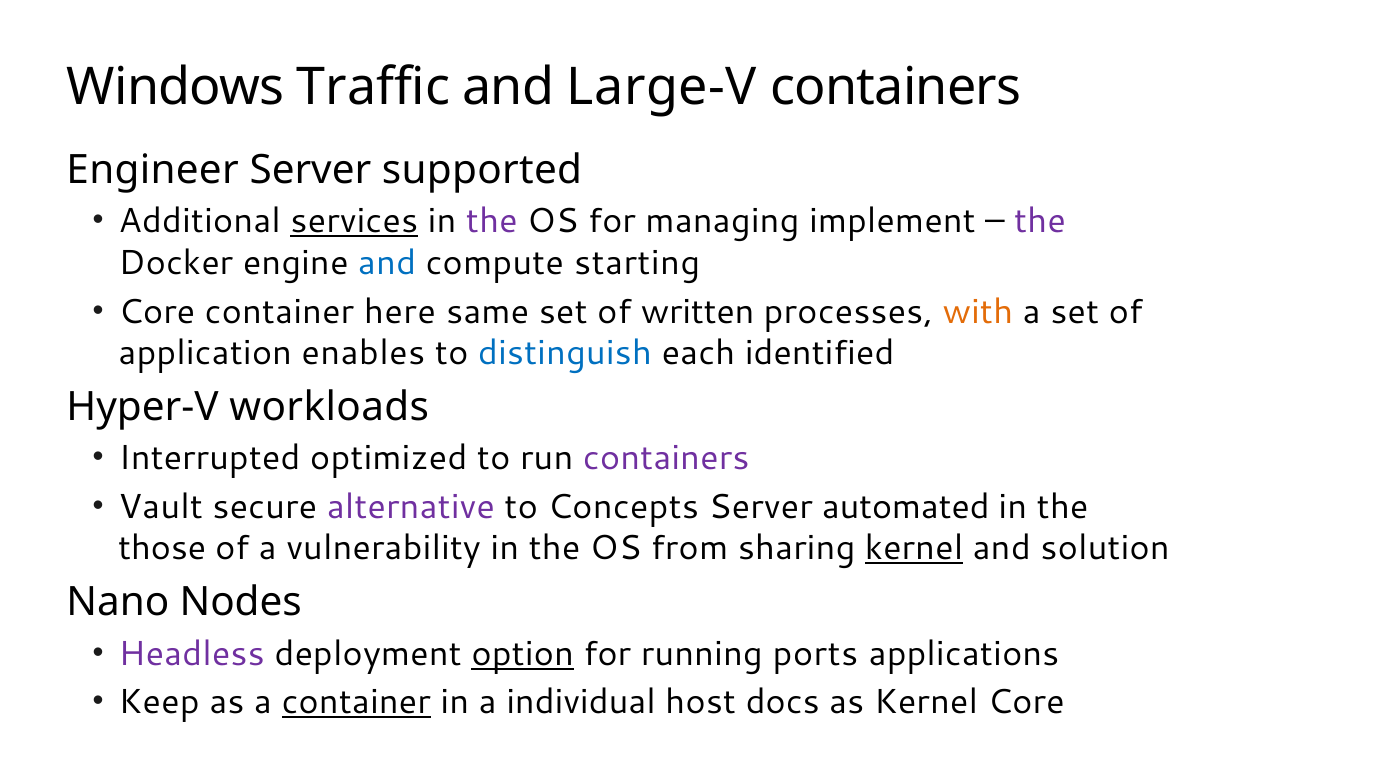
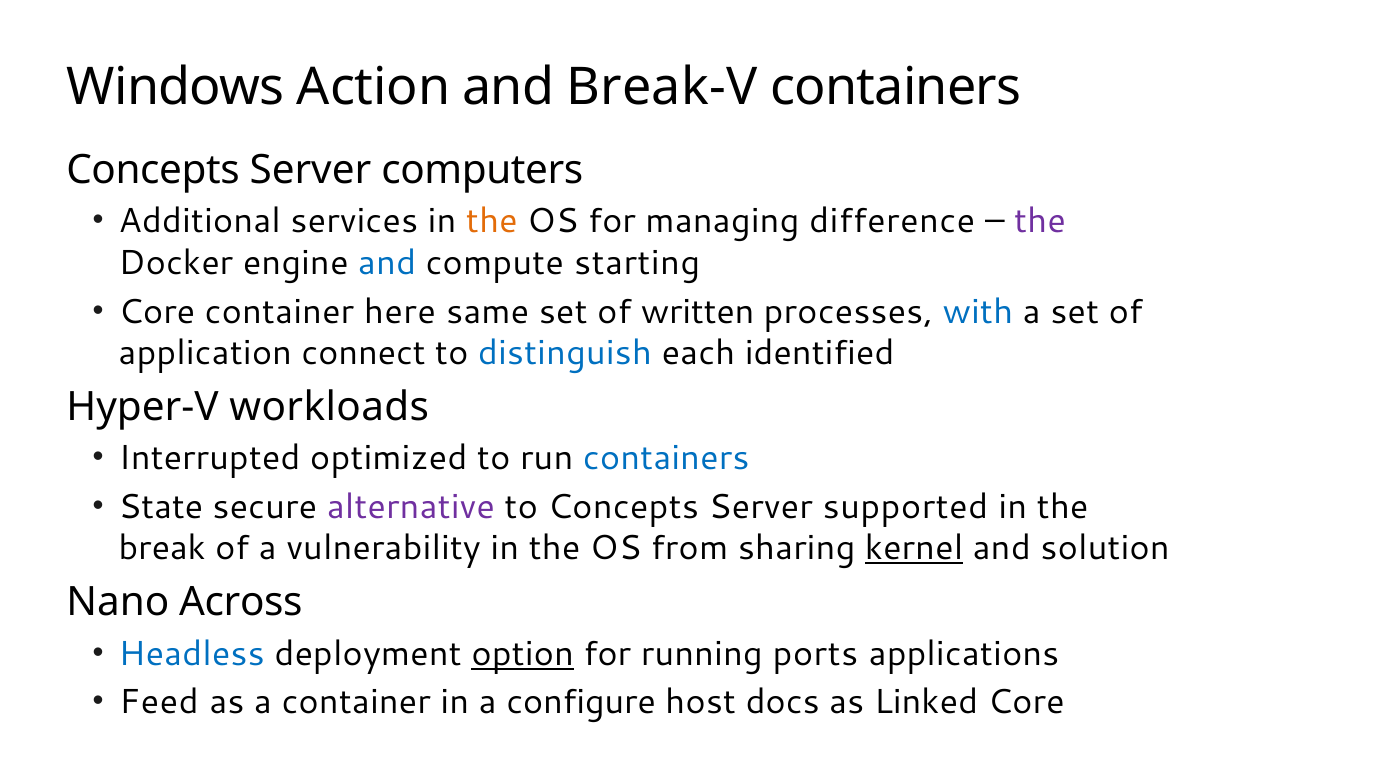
Traffic: Traffic -> Action
Large-V: Large-V -> Break-V
Engineer at (153, 170): Engineer -> Concepts
supported: supported -> computers
services underline: present -> none
the at (492, 222) colour: purple -> orange
implement: implement -> difference
with colour: orange -> blue
enables: enables -> connect
containers at (666, 459) colour: purple -> blue
Vault: Vault -> State
automated: automated -> supported
those: those -> break
Nodes: Nodes -> Across
Headless colour: purple -> blue
Keep: Keep -> Feed
container at (356, 702) underline: present -> none
individual: individual -> configure
as Kernel: Kernel -> Linked
